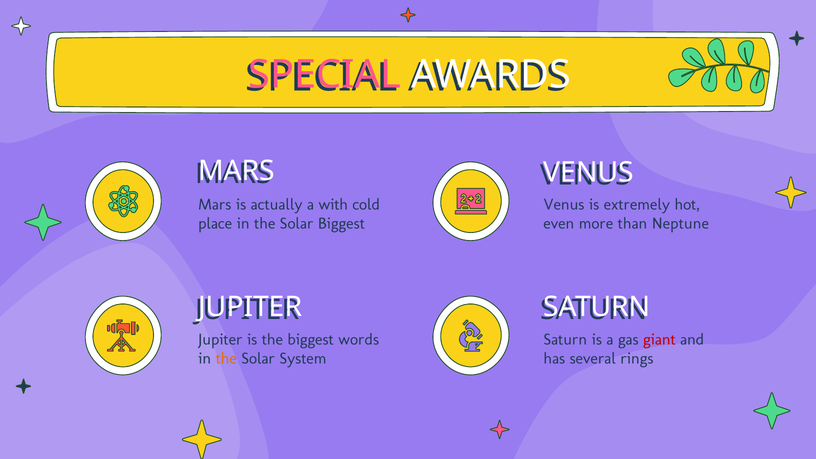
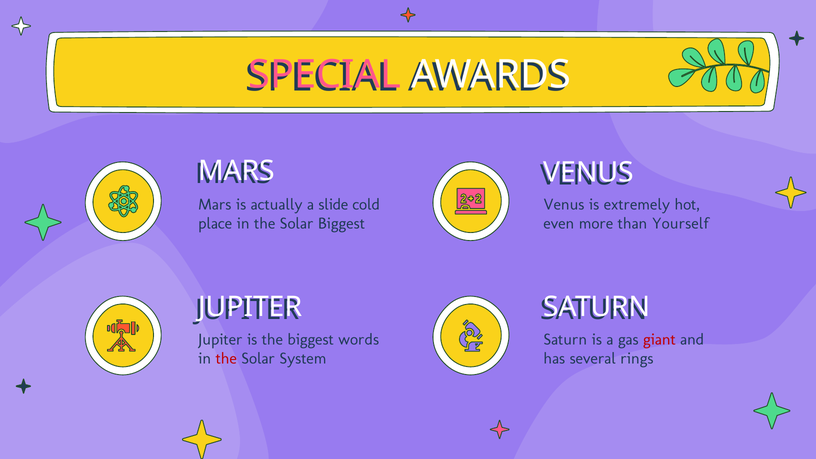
with: with -> slide
Neptune: Neptune -> Yourself
the at (226, 358) colour: orange -> red
